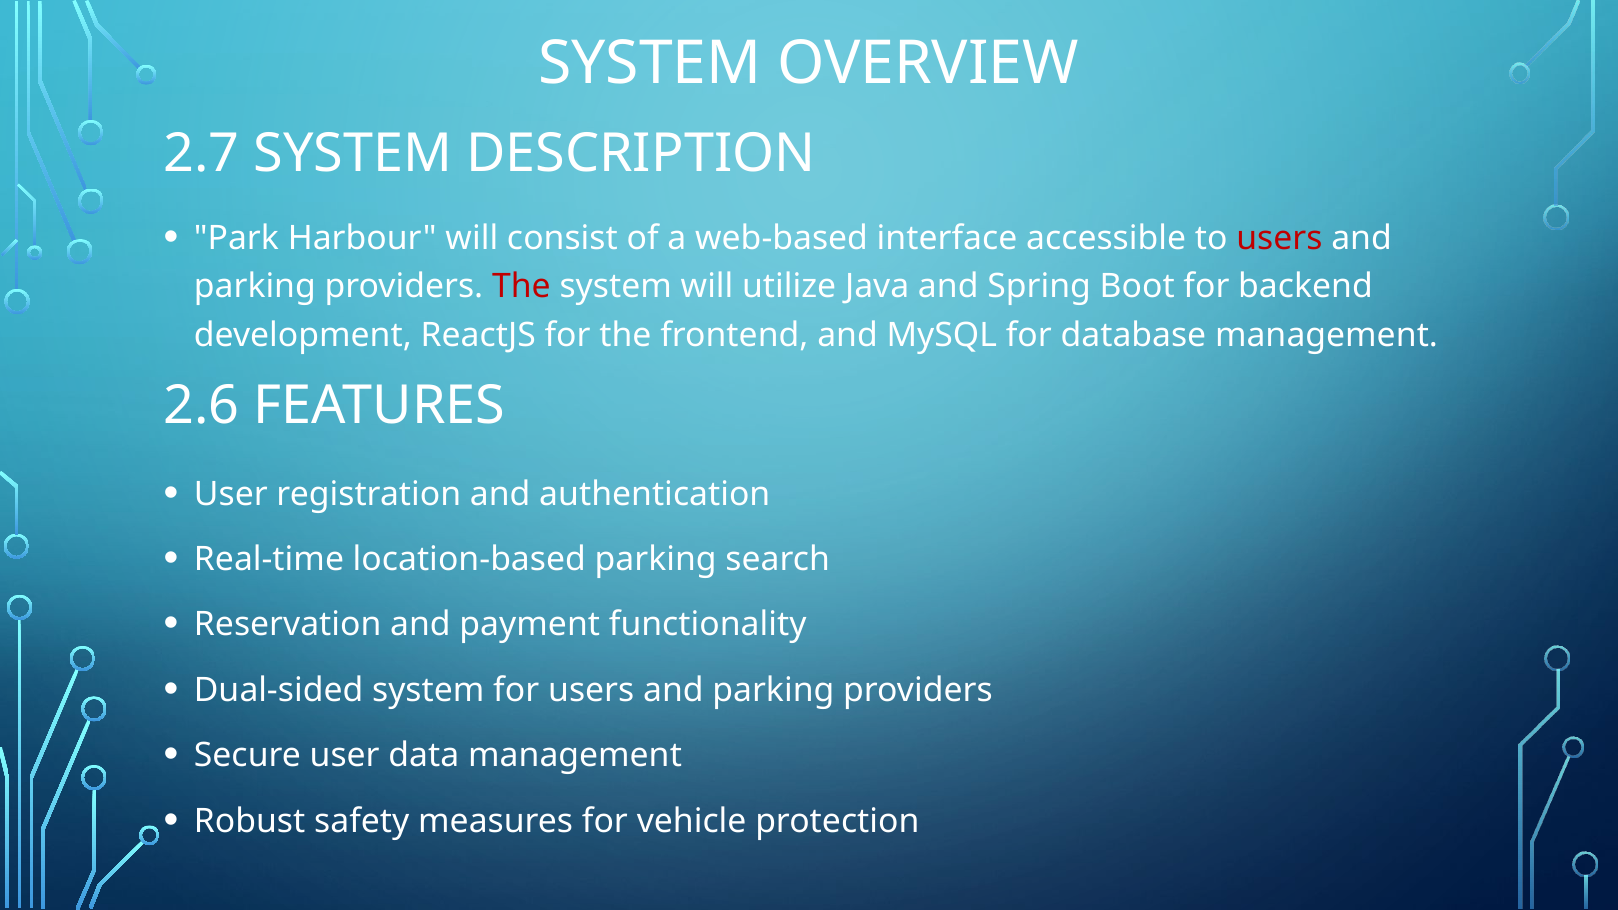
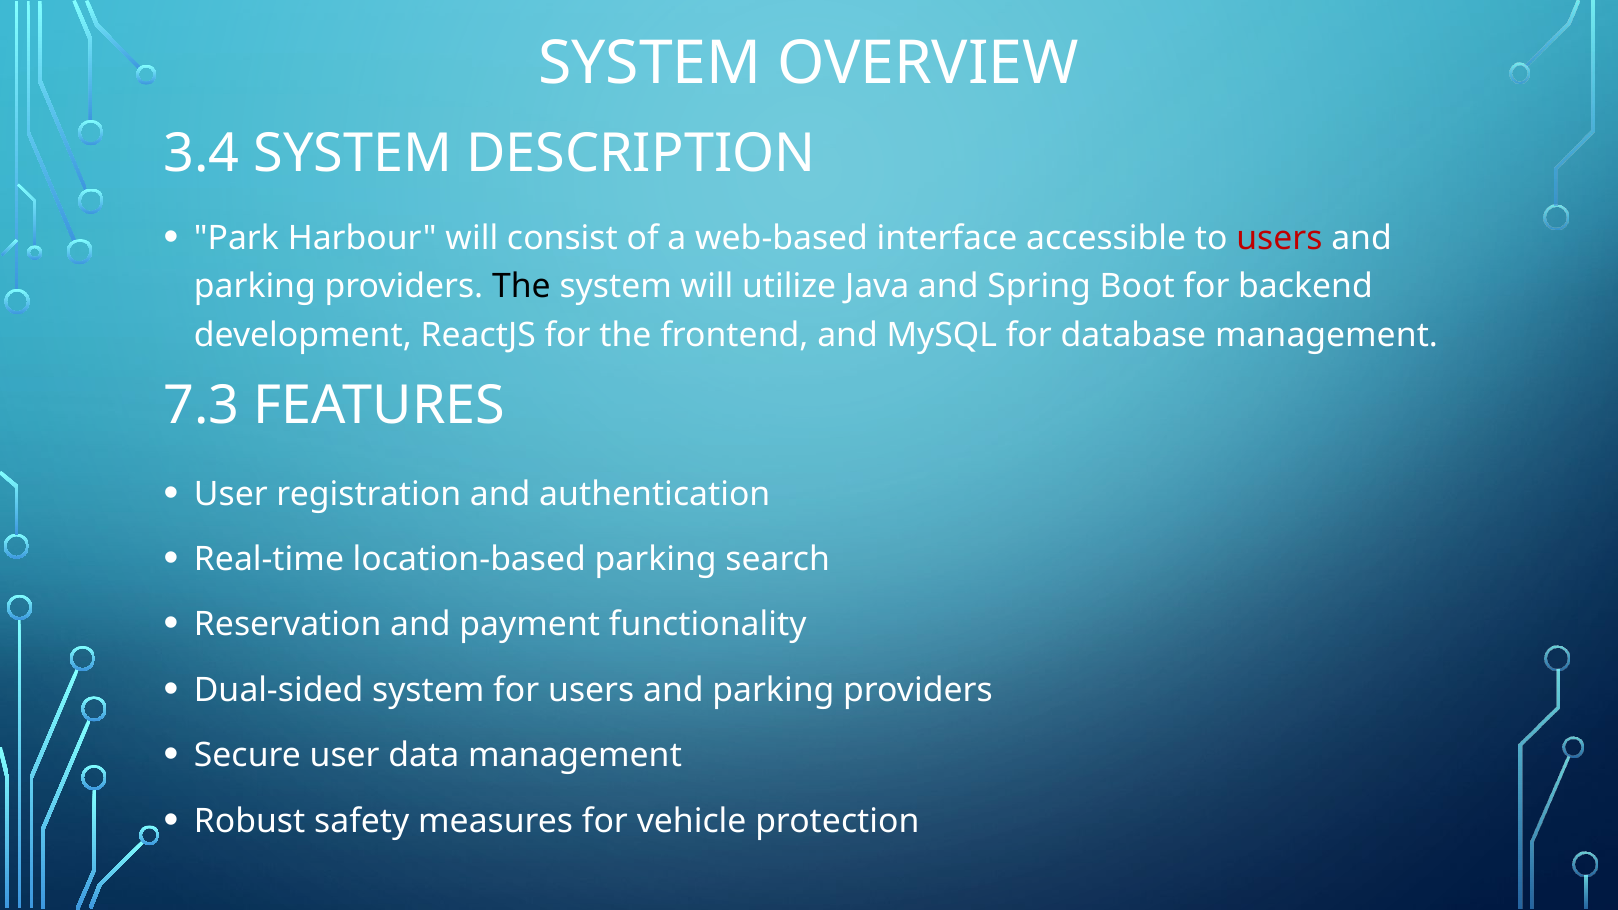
2.7: 2.7 -> 3.4
The at (521, 287) colour: red -> black
2.6: 2.6 -> 7.3
